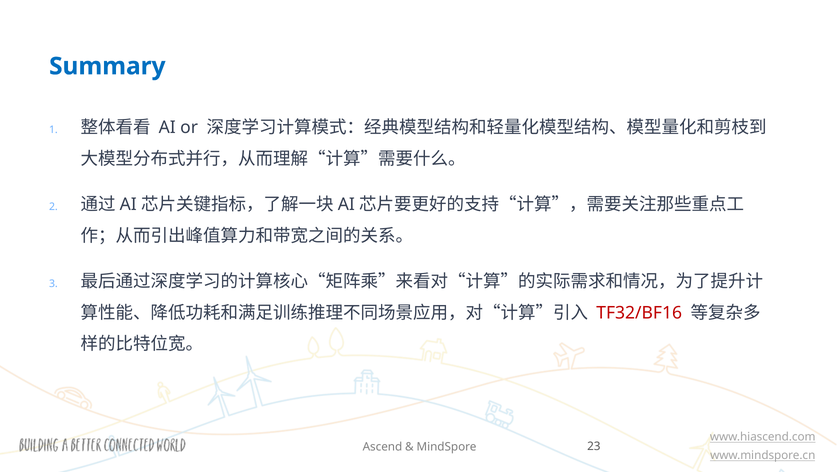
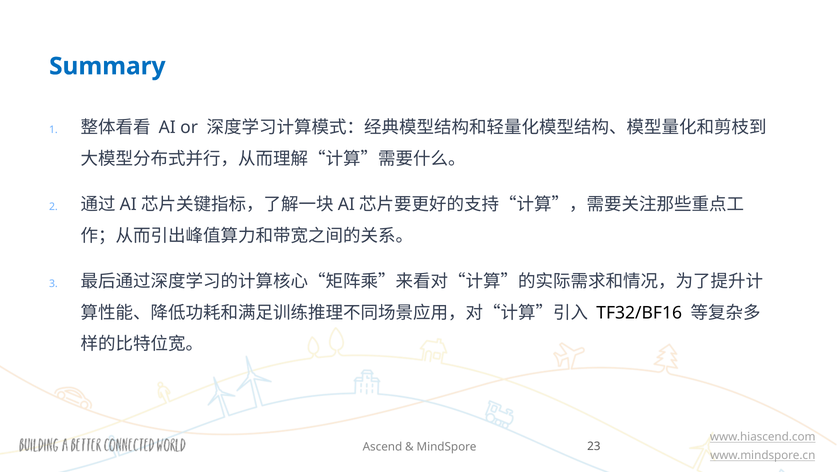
TF32/BF16 colour: red -> black
